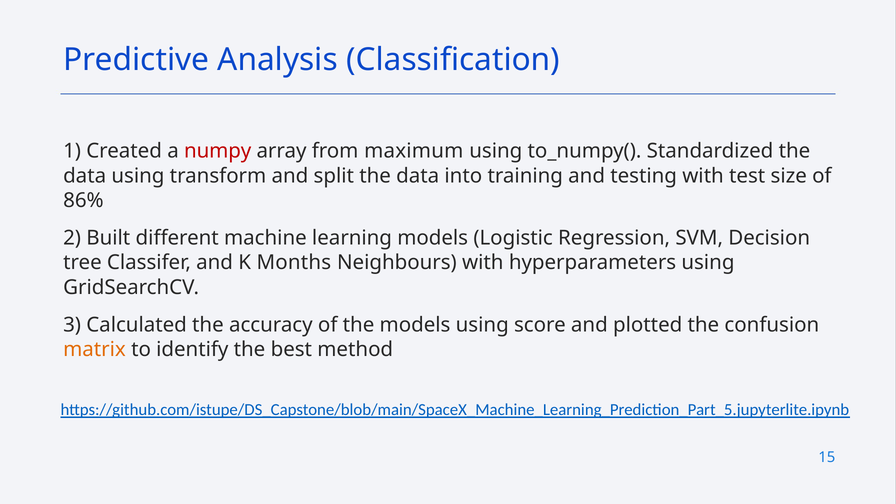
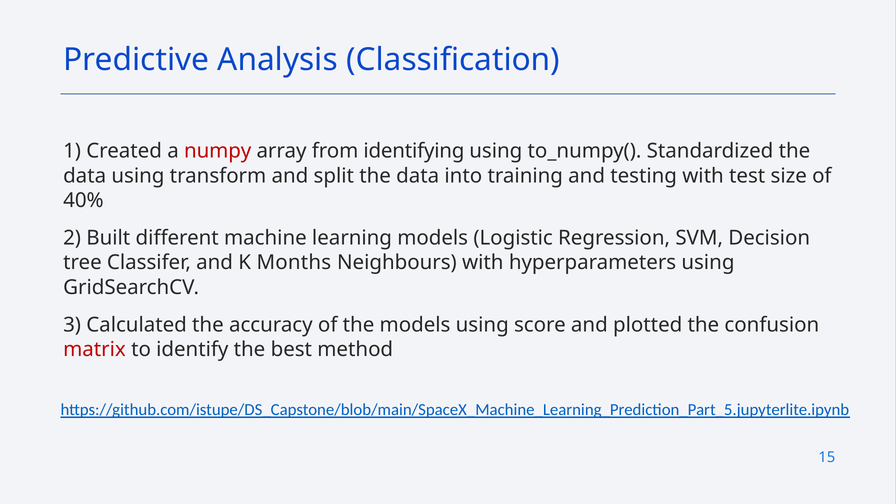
maximum: maximum -> identifying
86%: 86% -> 40%
matrix colour: orange -> red
